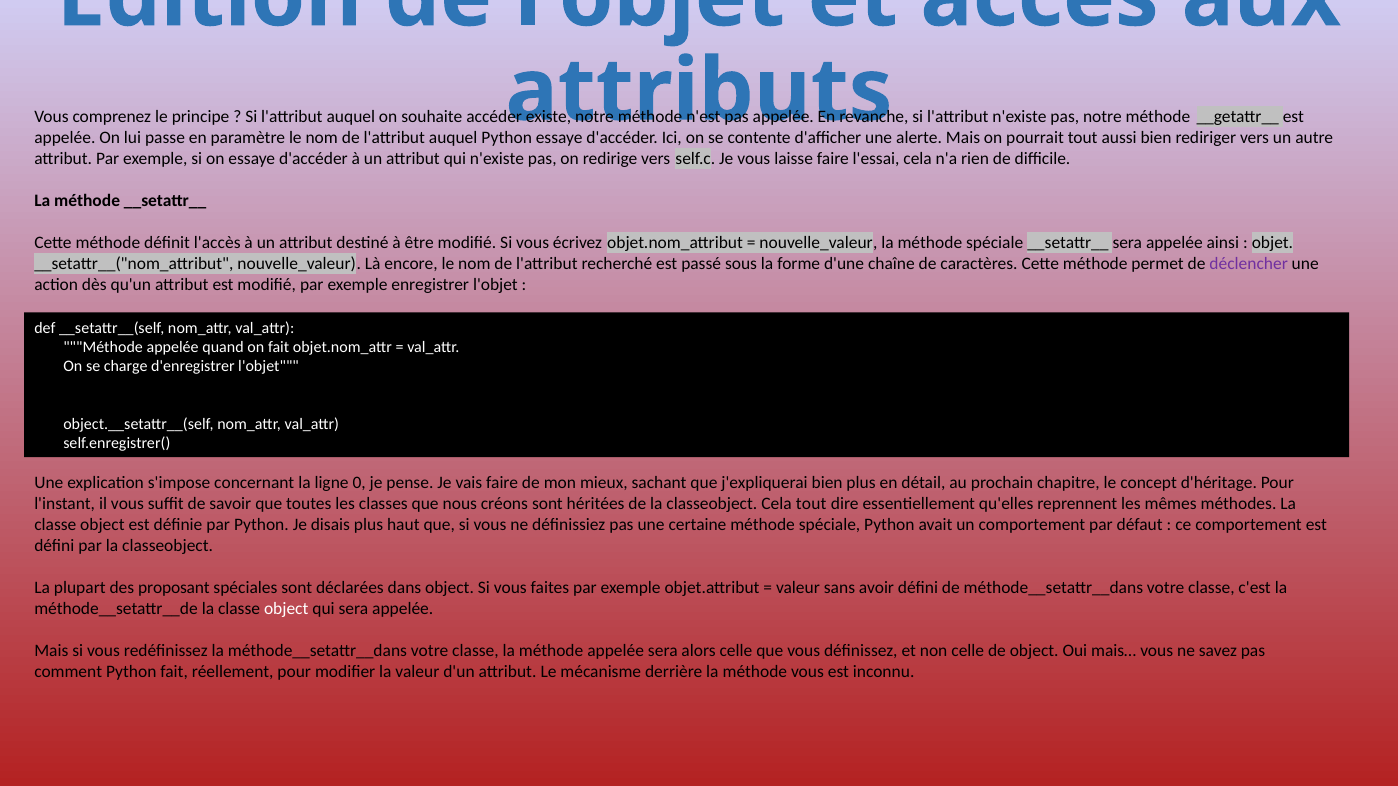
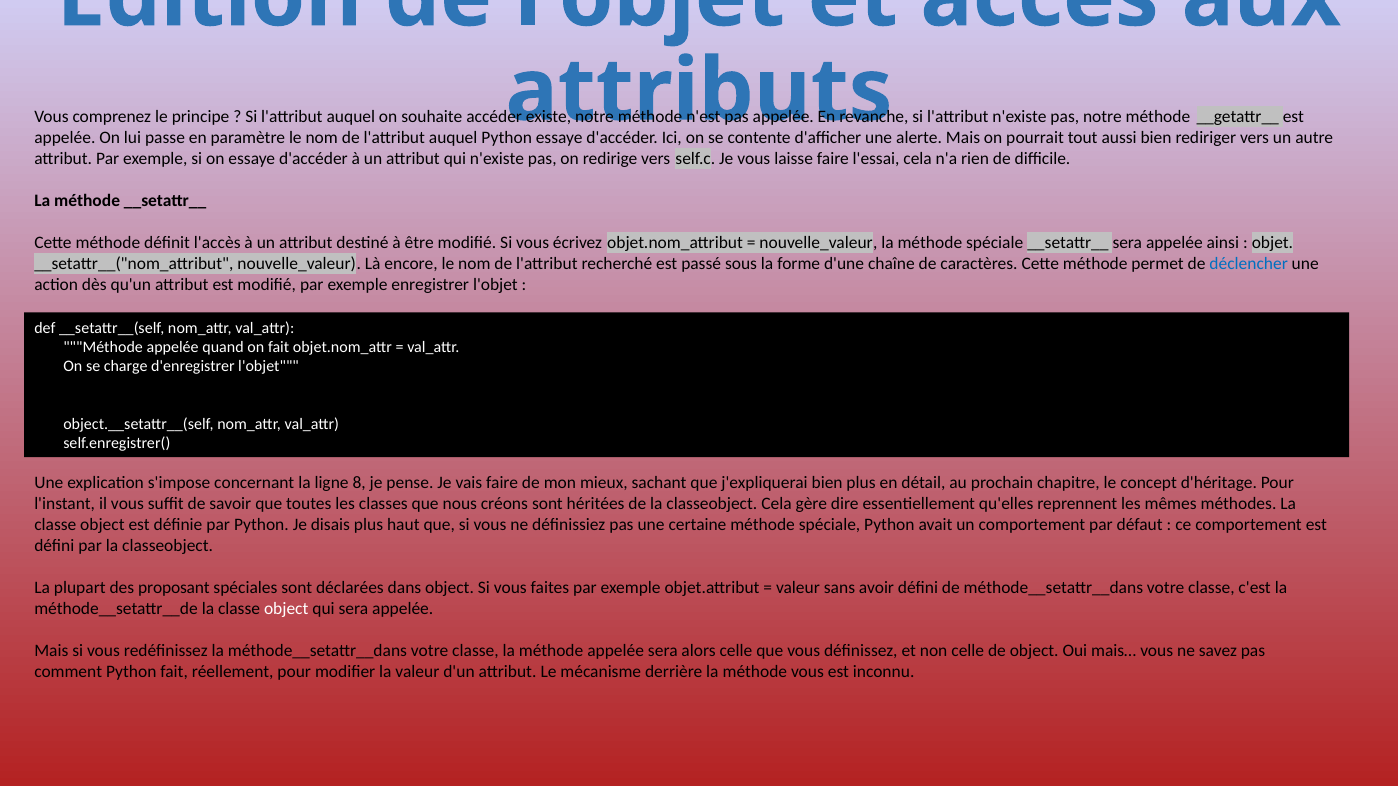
déclencher colour: purple -> blue
0: 0 -> 8
Cela tout: tout -> gère
